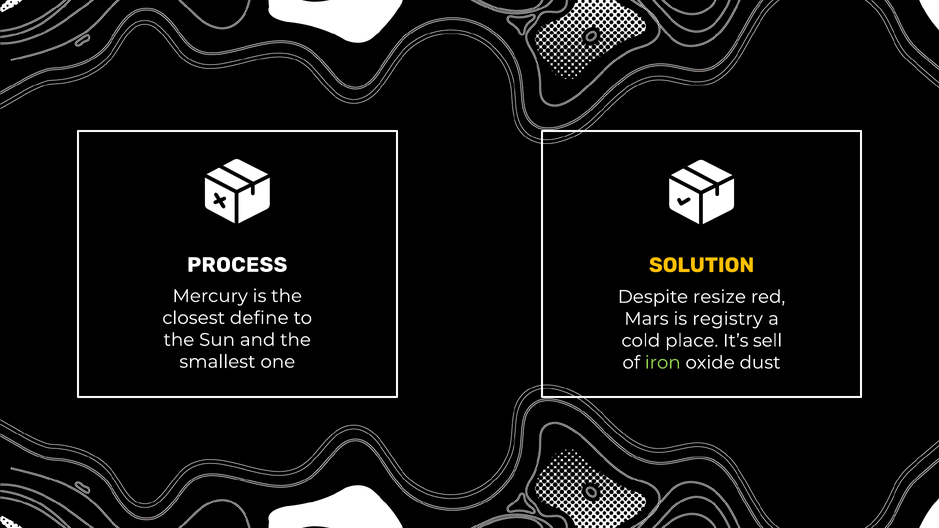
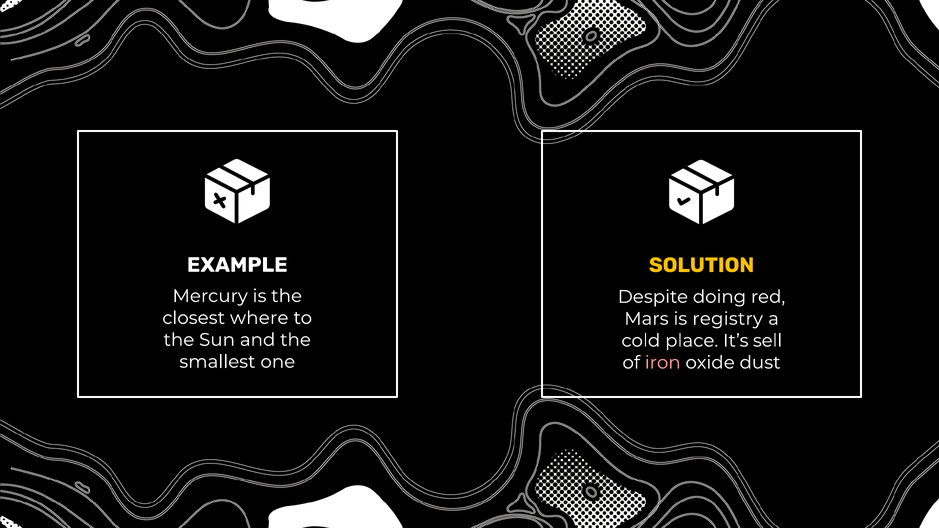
PROCESS: PROCESS -> EXAMPLE
resize: resize -> doing
define: define -> where
iron colour: light green -> pink
